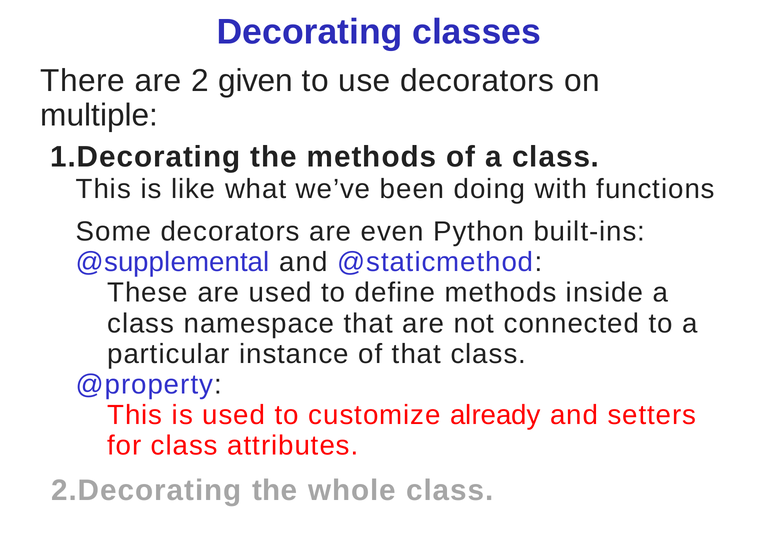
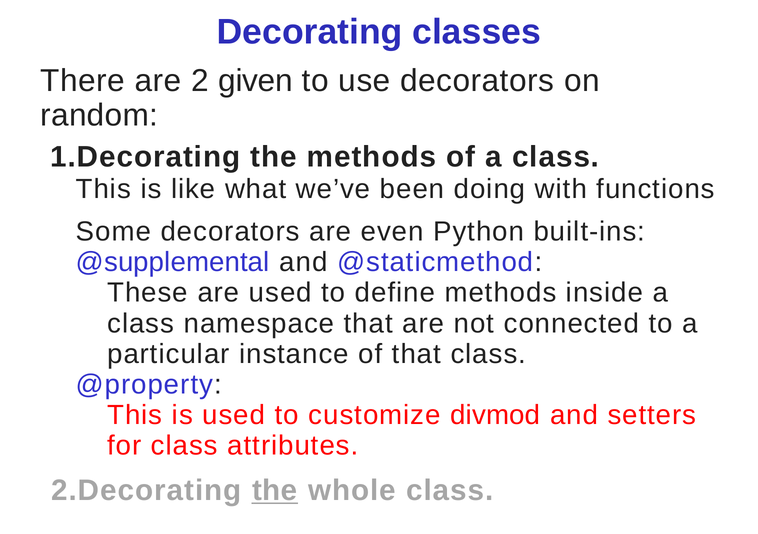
multiple: multiple -> random
already: already -> divmod
the at (275, 490) underline: none -> present
